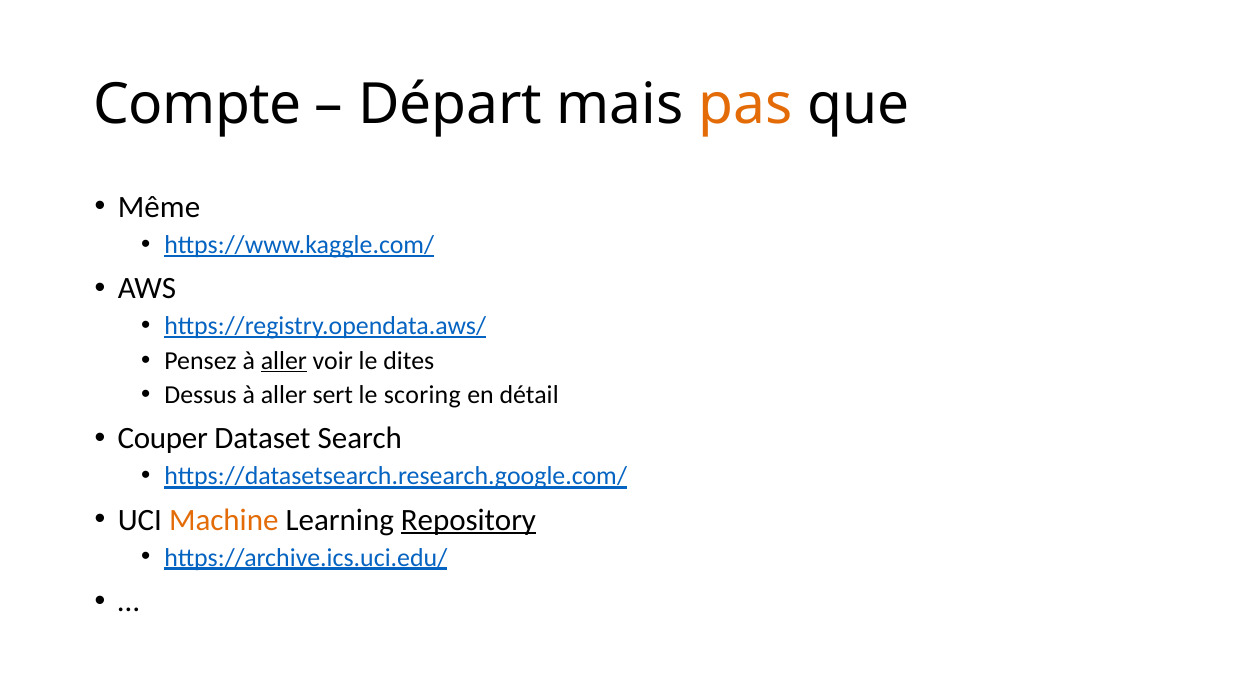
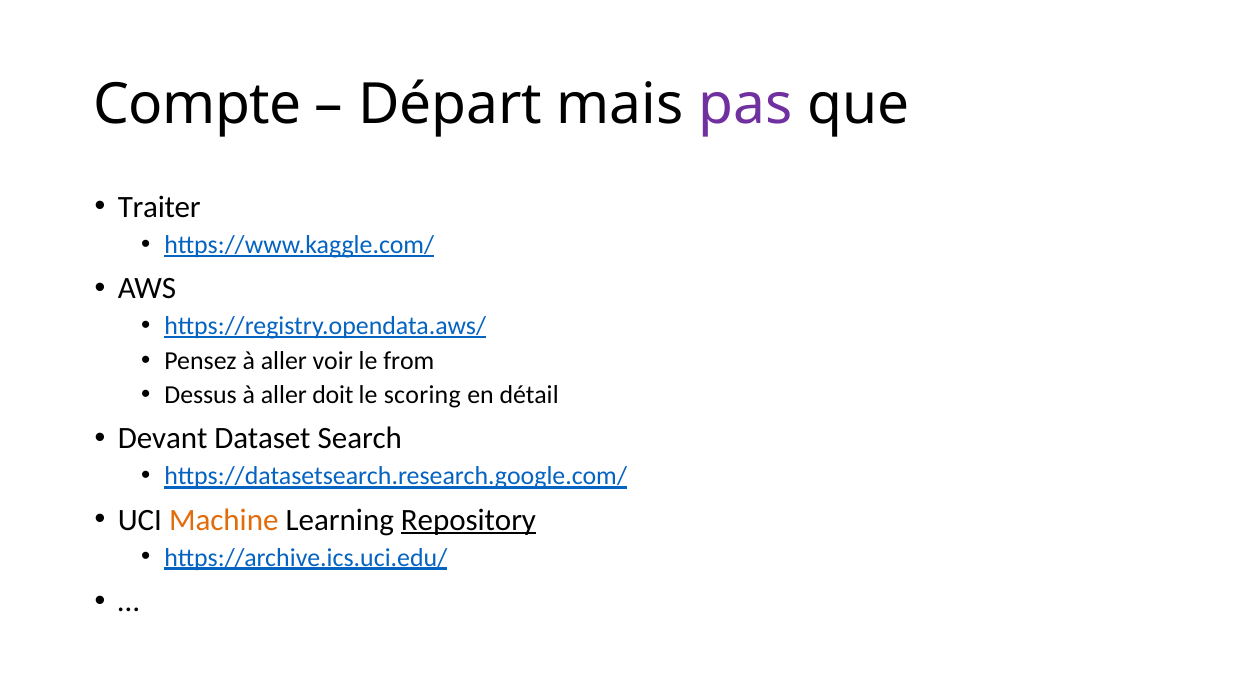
pas colour: orange -> purple
Même: Même -> Traiter
aller at (284, 361) underline: present -> none
dites: dites -> from
sert: sert -> doit
Couper: Couper -> Devant
